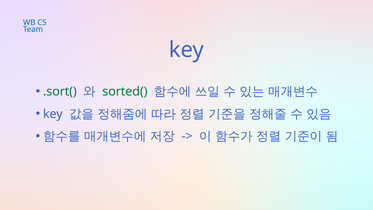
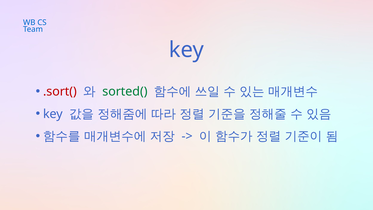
.sort( colour: green -> red
